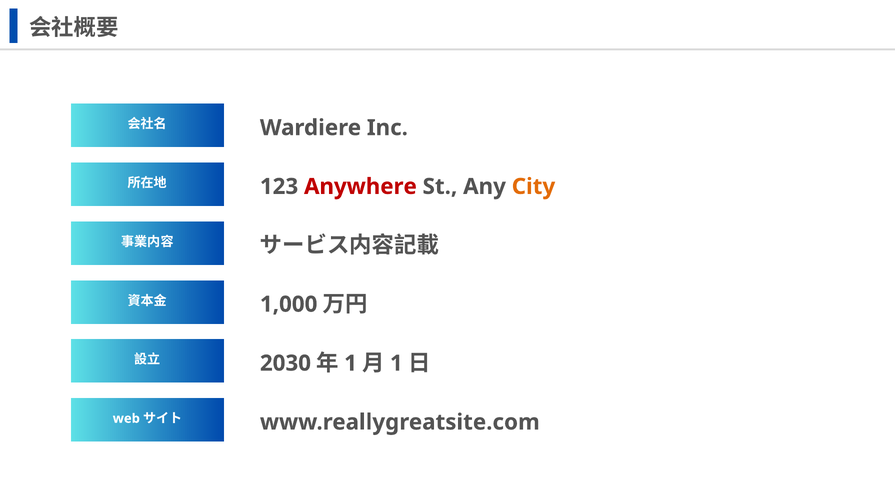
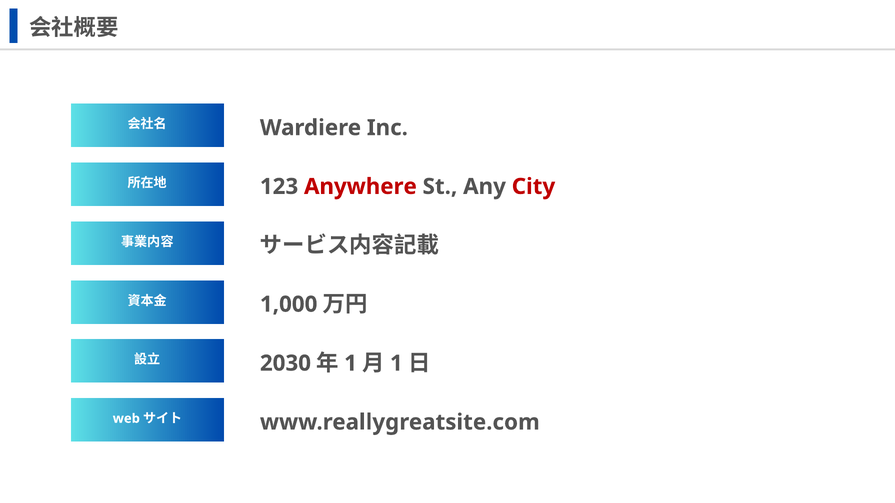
City colour: orange -> red
